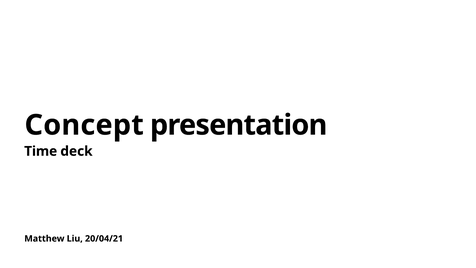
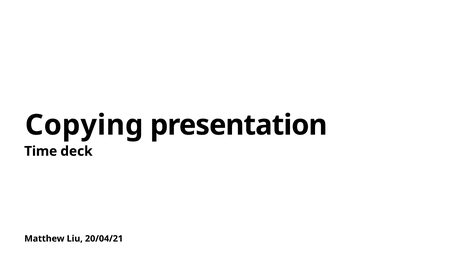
Concept: Concept -> Copying
